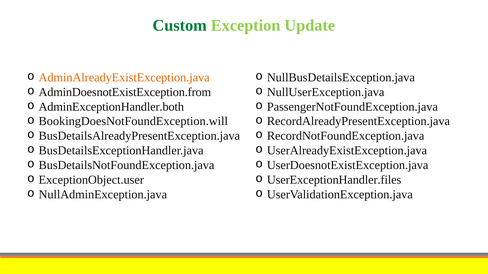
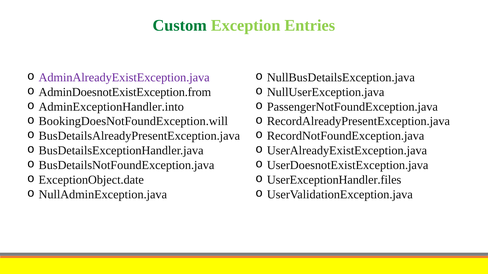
Update: Update -> Entries
AdminAlreadyExistException.java colour: orange -> purple
AdminExceptionHandler.both: AdminExceptionHandler.both -> AdminExceptionHandler.into
ExceptionObject.user: ExceptionObject.user -> ExceptionObject.date
